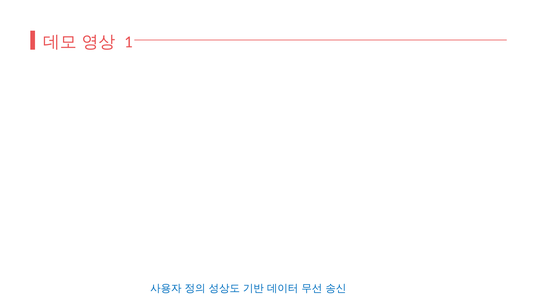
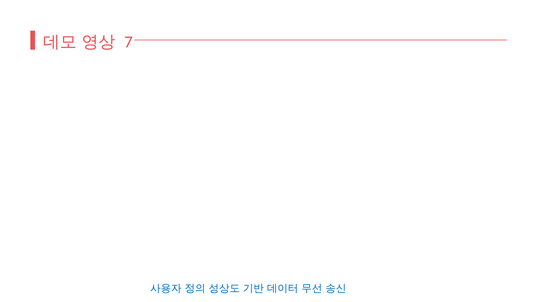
1: 1 -> 7
